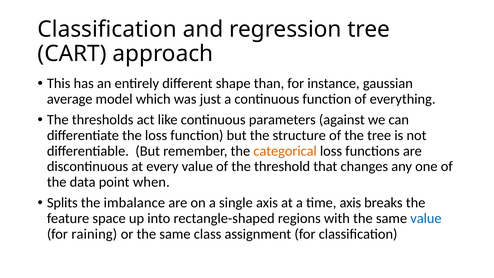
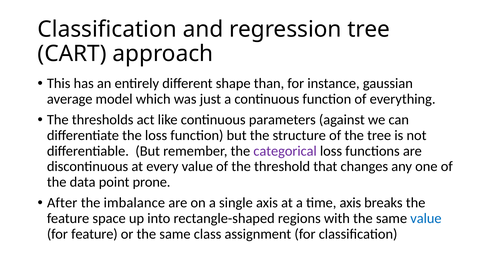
categorical colour: orange -> purple
when: when -> prone
Splits: Splits -> After
for raining: raining -> feature
